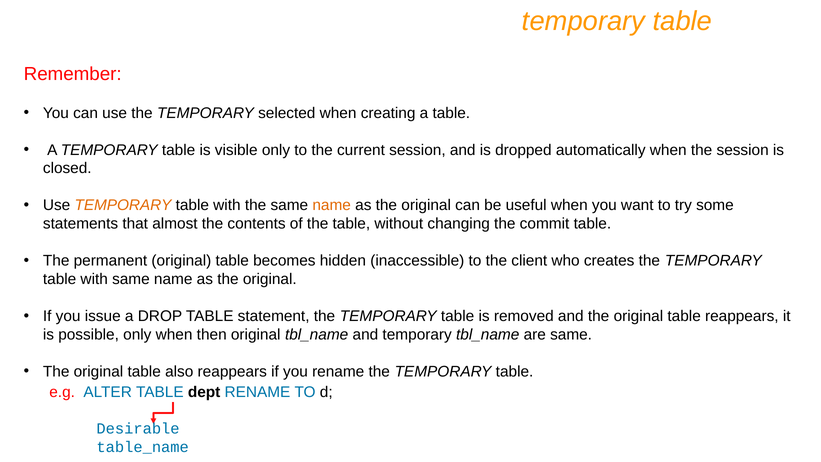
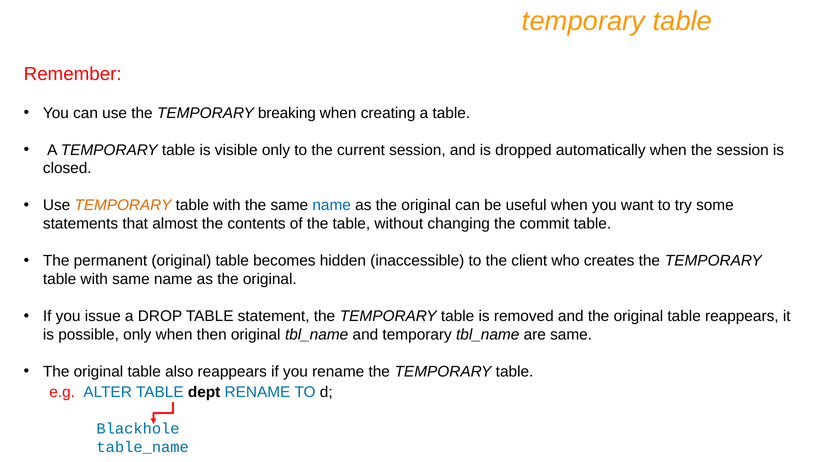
selected: selected -> breaking
name at (332, 205) colour: orange -> blue
Desirable: Desirable -> Blackhole
